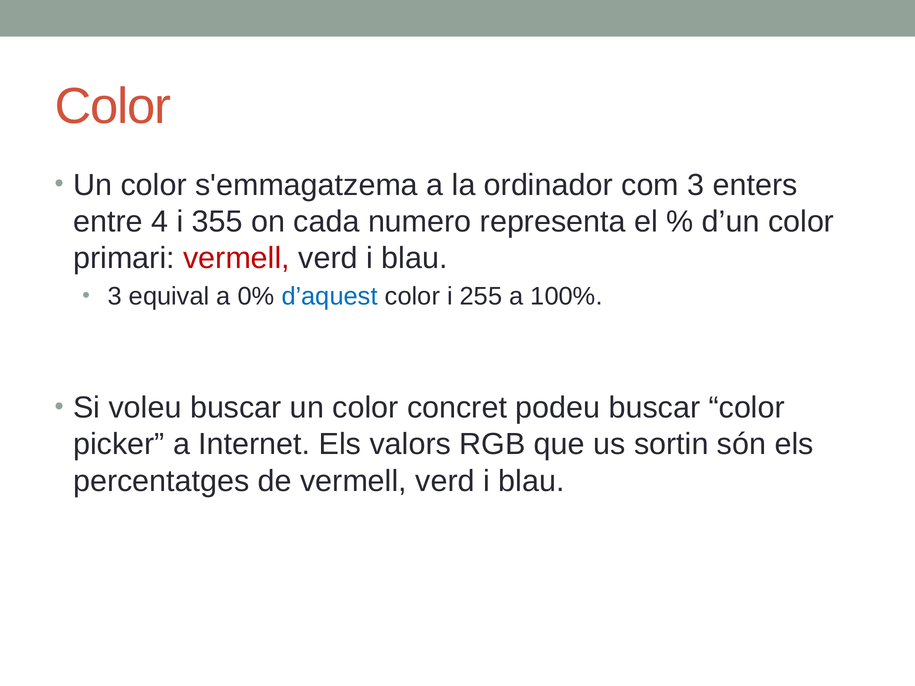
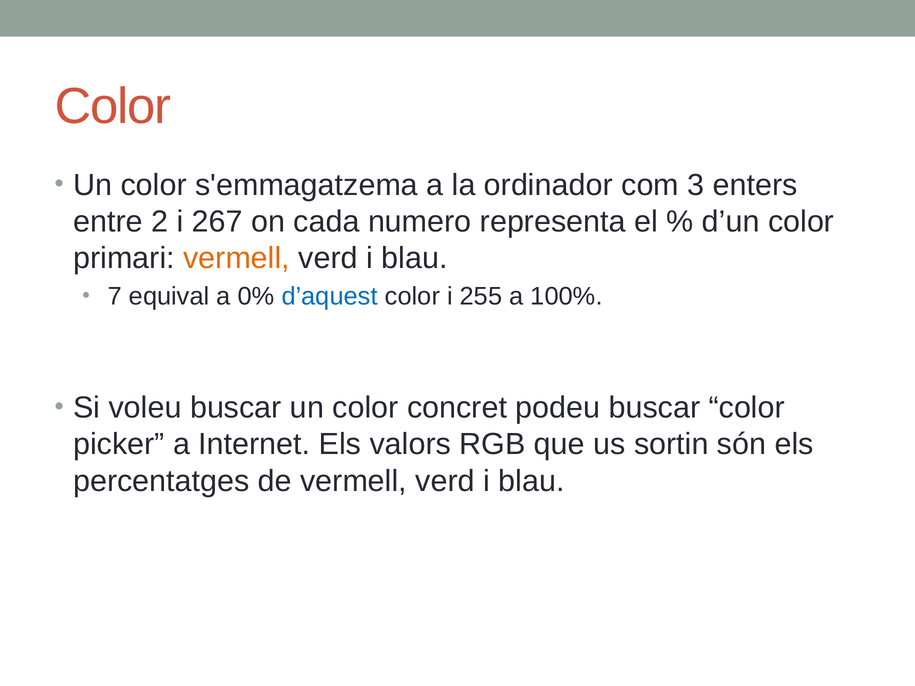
4: 4 -> 2
355: 355 -> 267
vermell at (237, 258) colour: red -> orange
3 at (115, 297): 3 -> 7
